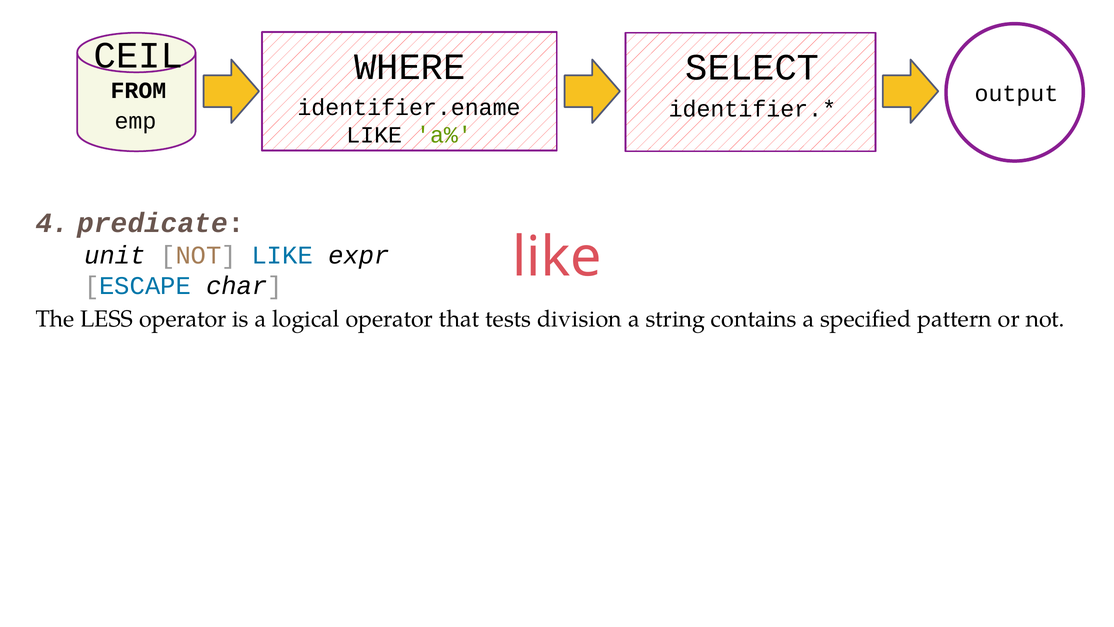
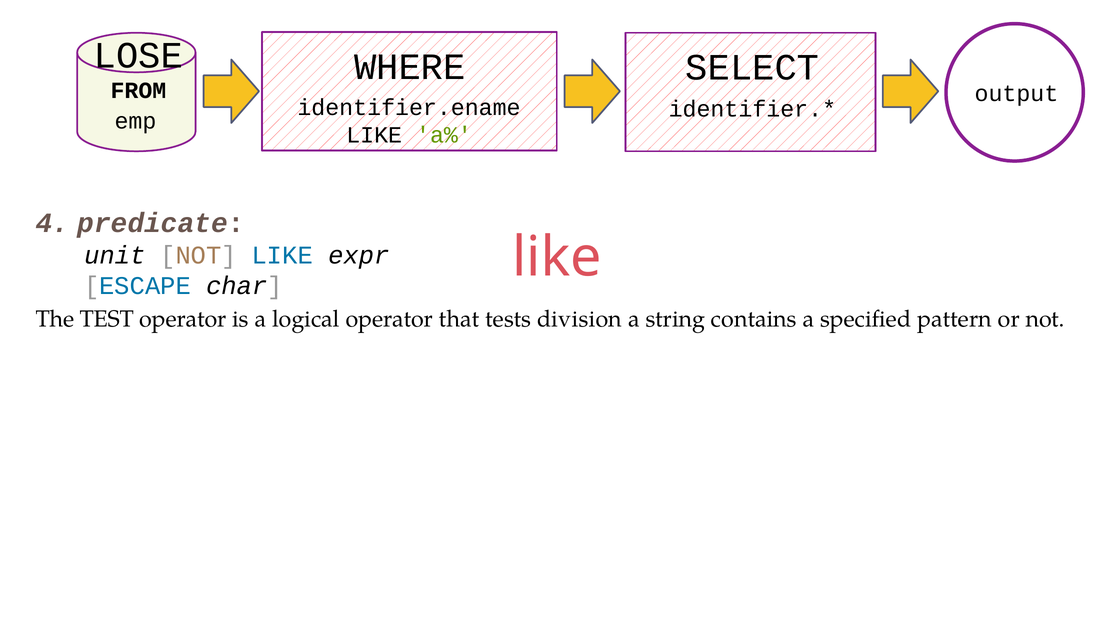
CEIL: CEIL -> LOSE
LESS: LESS -> TEST
